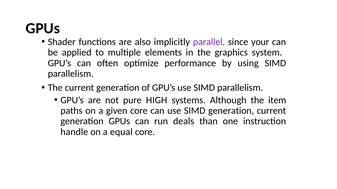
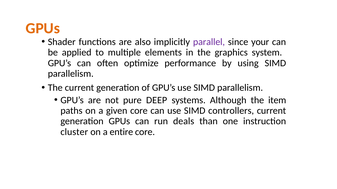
GPUs at (43, 28) colour: black -> orange
HIGH: HIGH -> DEEP
SIMD generation: generation -> controllers
handle: handle -> cluster
equal: equal -> entire
